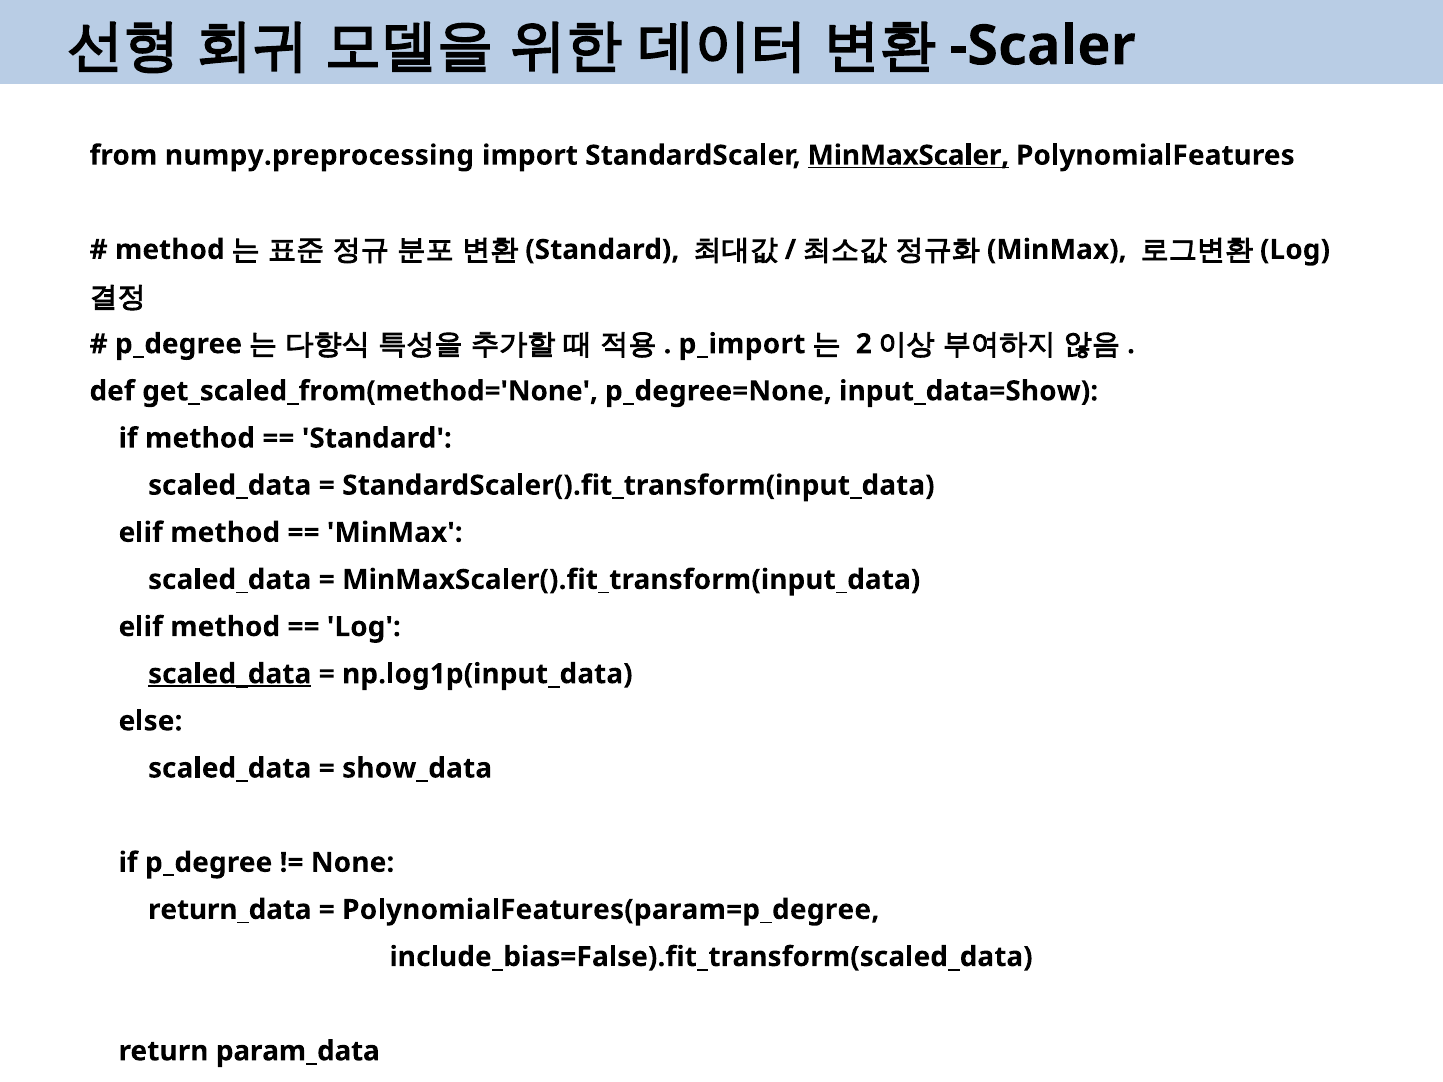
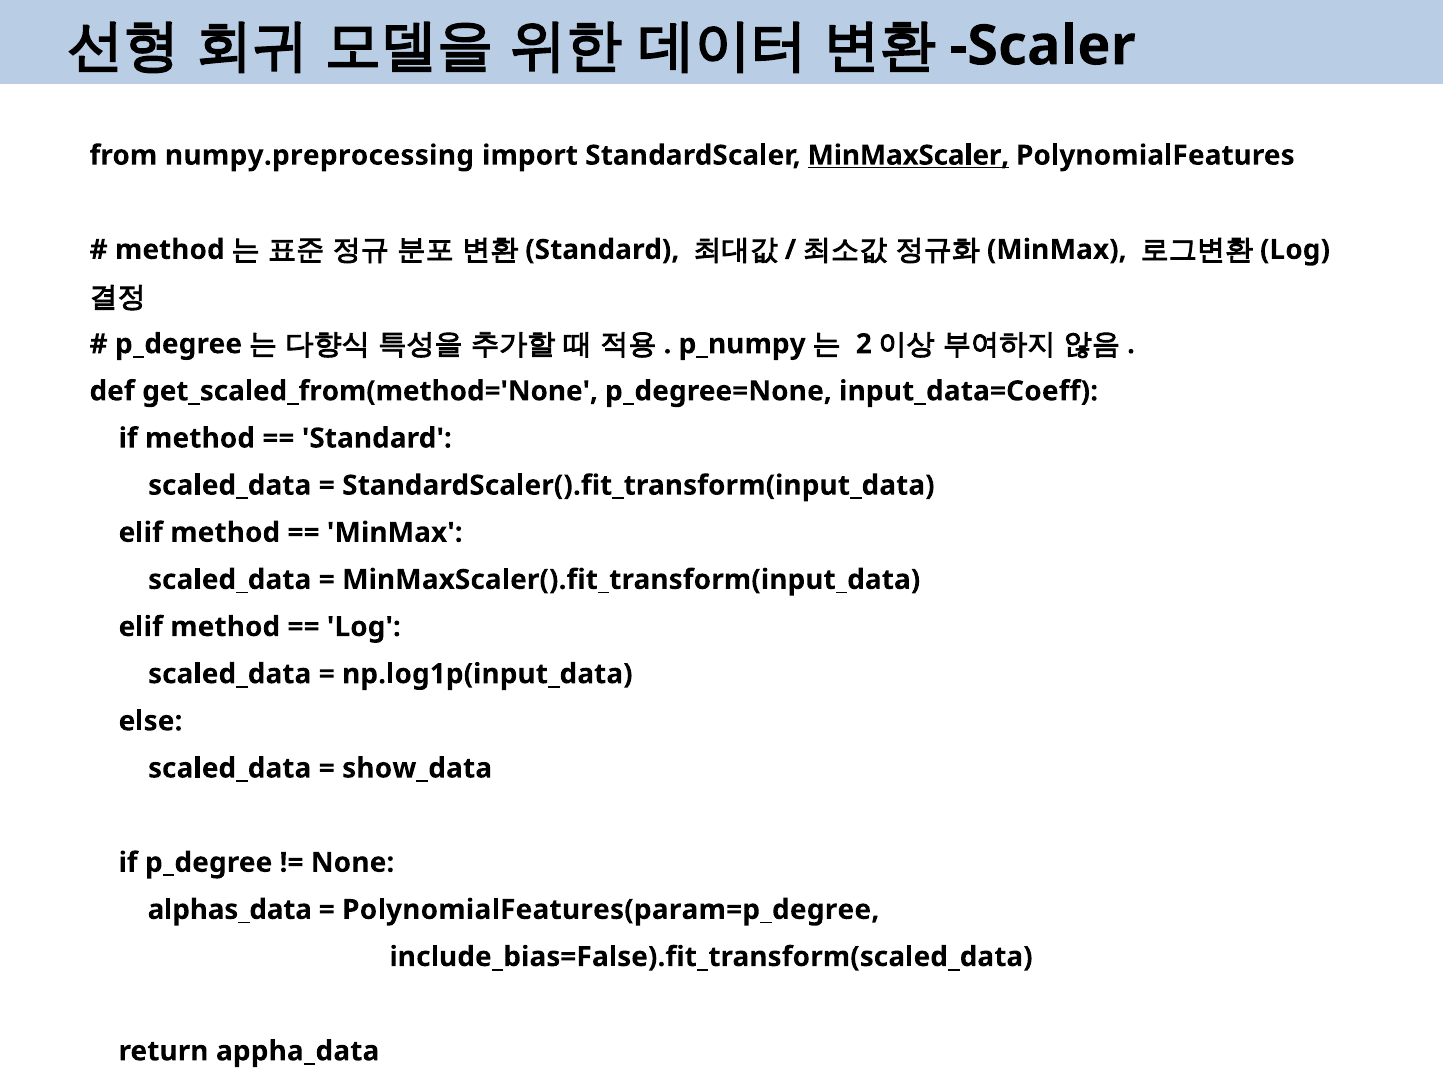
p_import: p_import -> p_numpy
input_data=Show: input_data=Show -> input_data=Coeff
scaled_data at (230, 674) underline: present -> none
return_data: return_data -> alphas_data
param_data: param_data -> appha_data
